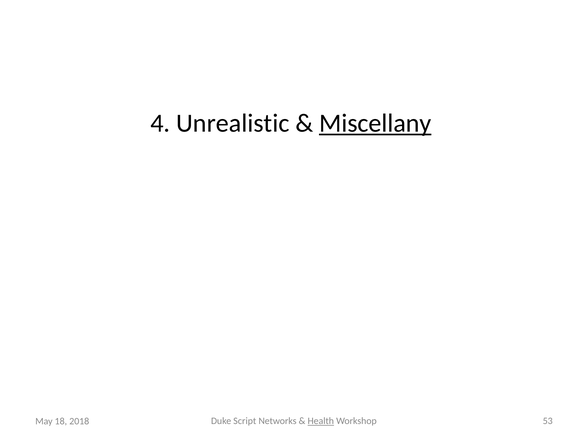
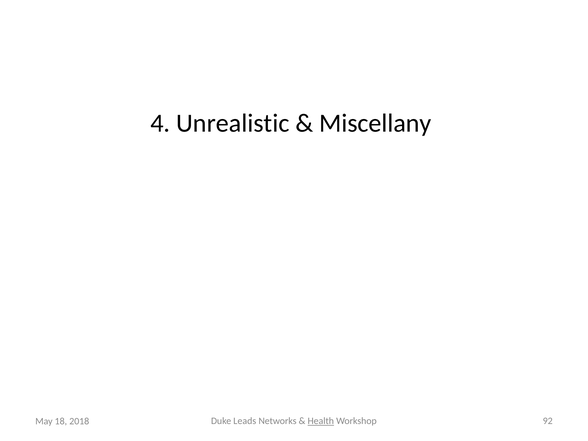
Miscellany underline: present -> none
Script: Script -> Leads
53: 53 -> 92
